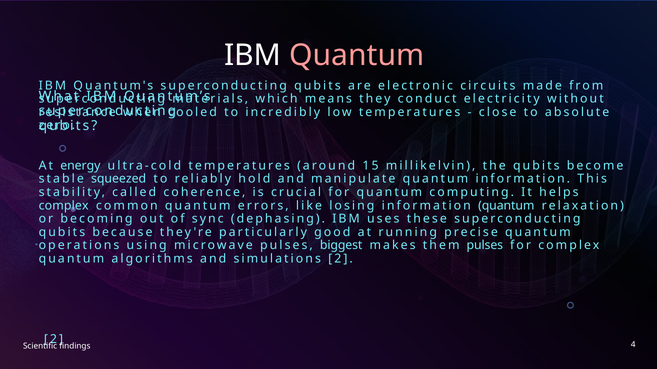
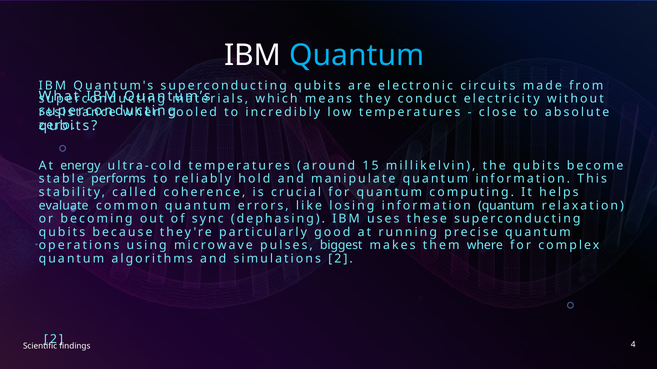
Quantum at (357, 55) colour: pink -> light blue
squeezed: squeezed -> performs
complex at (64, 206): complex -> evaluate
them pulses: pulses -> where
